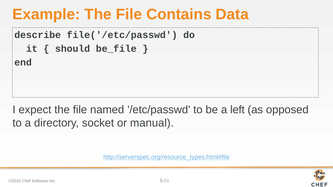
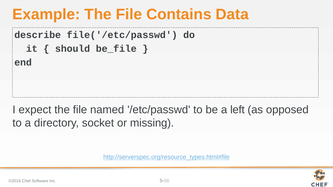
manual: manual -> missing
